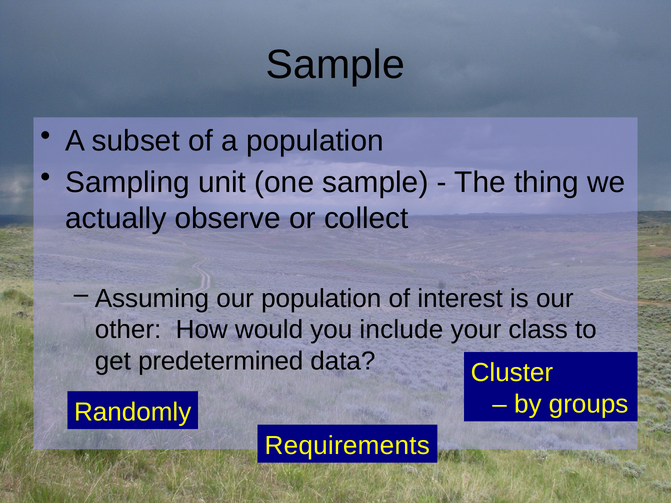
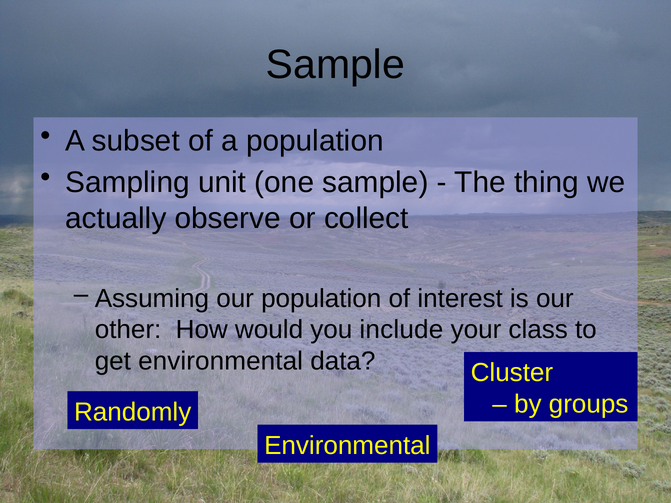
get predetermined: predetermined -> environmental
Requirements at (347, 446): Requirements -> Environmental
